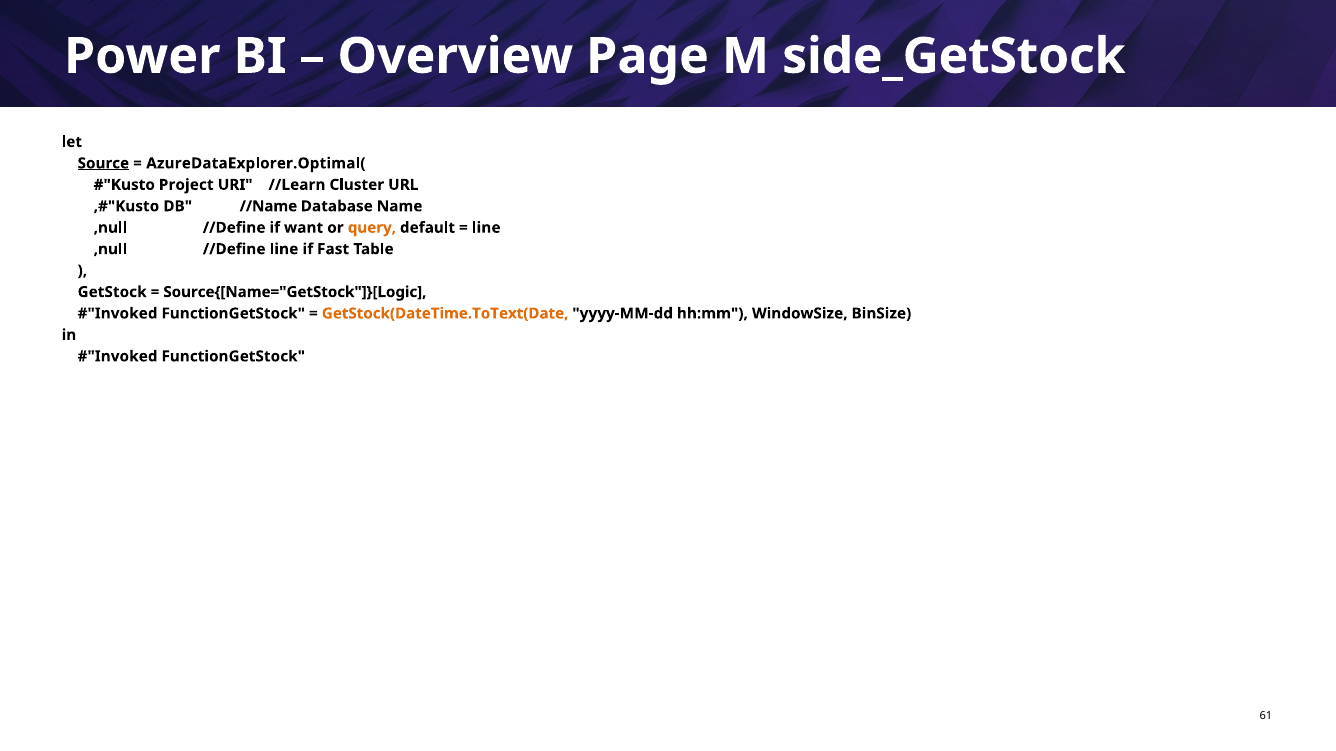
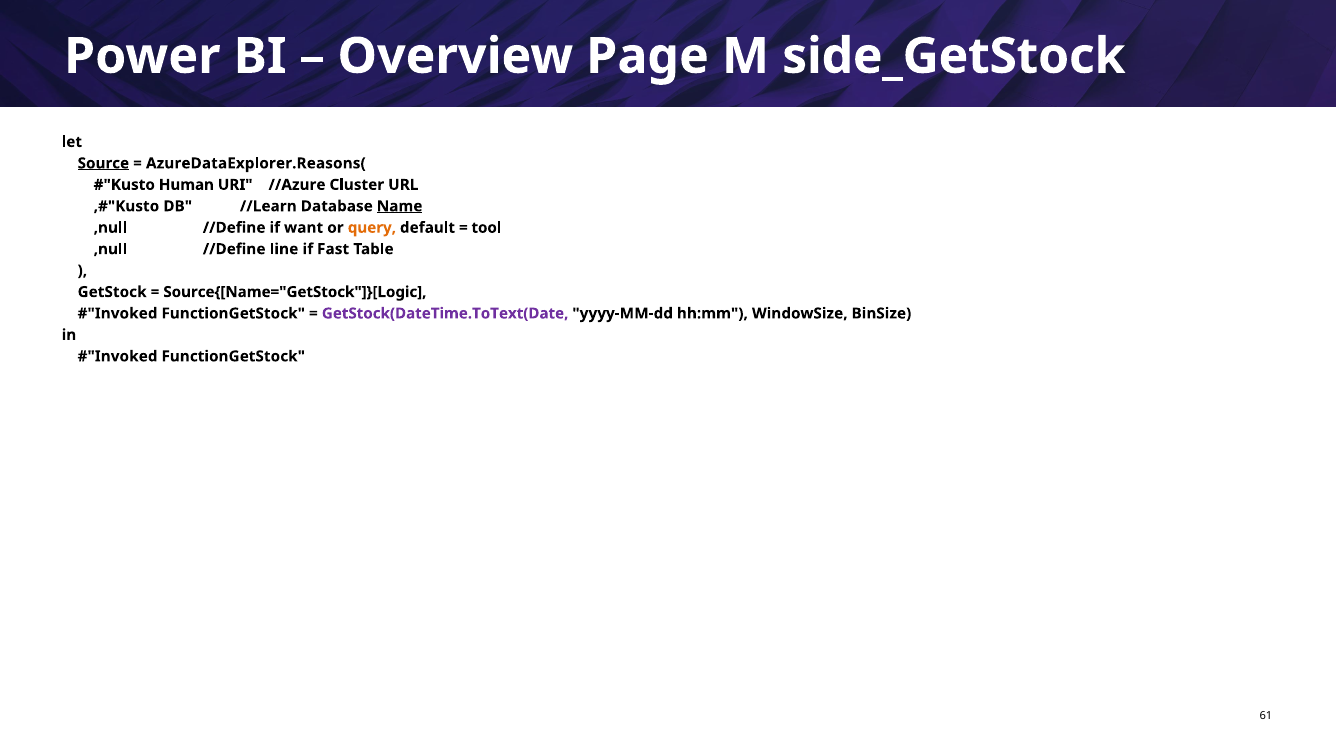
AzureDataExplorer.Optimal(: AzureDataExplorer.Optimal( -> AzureDataExplorer.Reasons(
Project: Project -> Human
//Learn: //Learn -> //Azure
//Name: //Name -> //Learn
Name underline: none -> present
line at (486, 228): line -> tool
GetStock(DateTime.ToText(Date colour: orange -> purple
